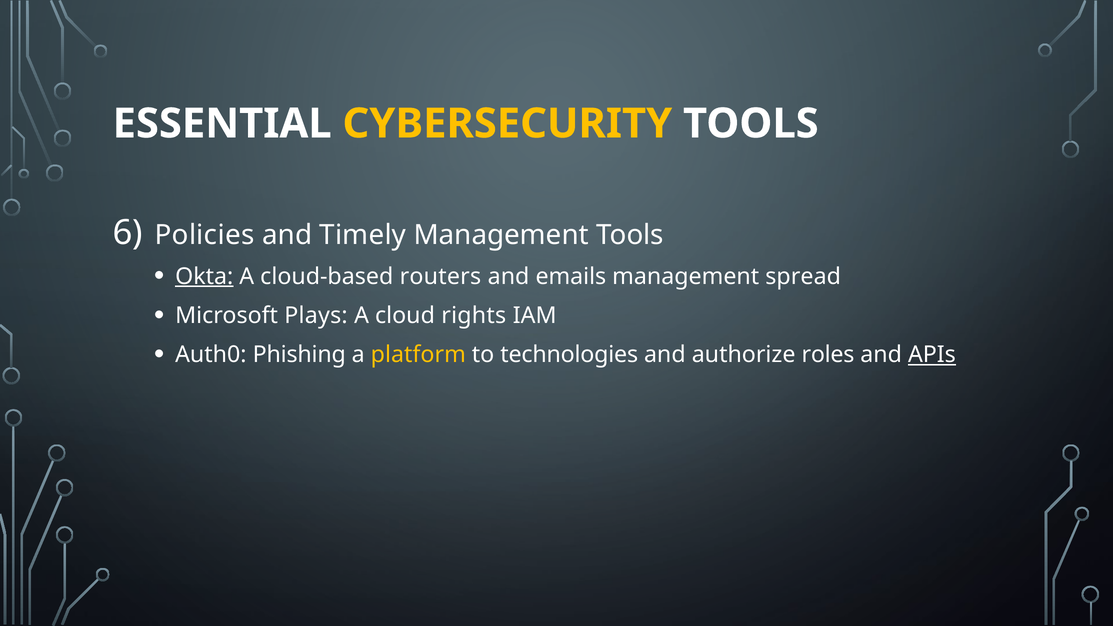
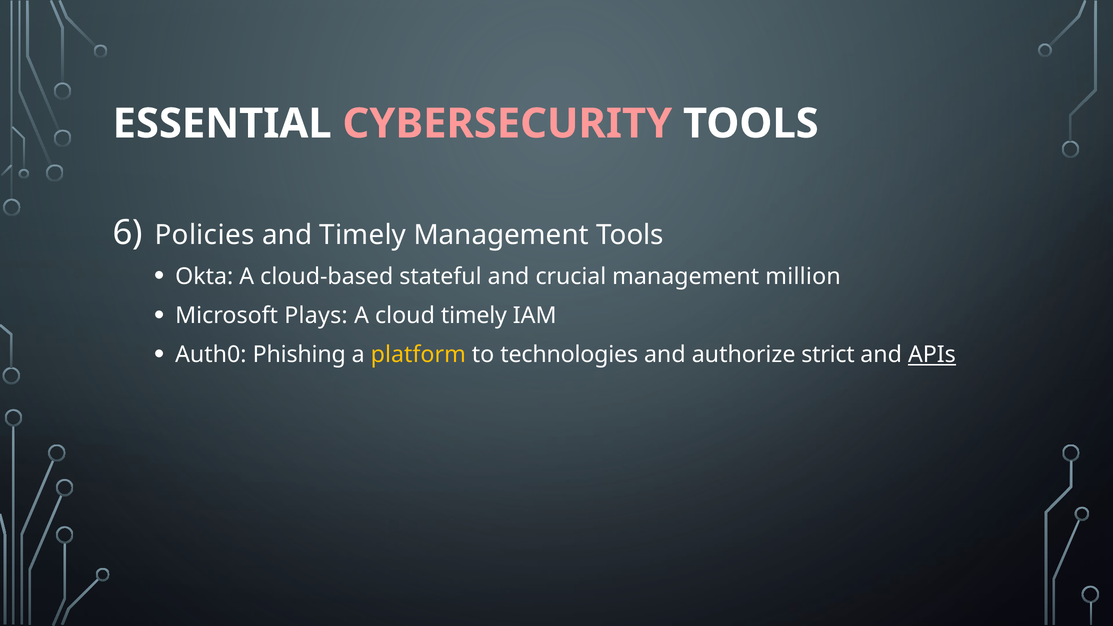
CYBERSECURITY colour: yellow -> pink
Okta underline: present -> none
routers: routers -> stateful
emails: emails -> crucial
spread: spread -> million
cloud rights: rights -> timely
roles: roles -> strict
